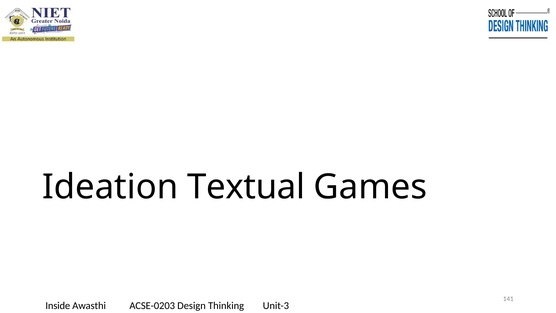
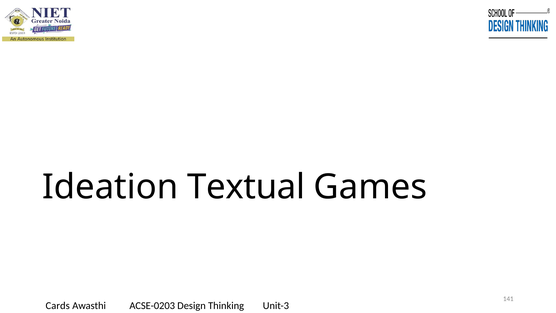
Inside: Inside -> Cards
